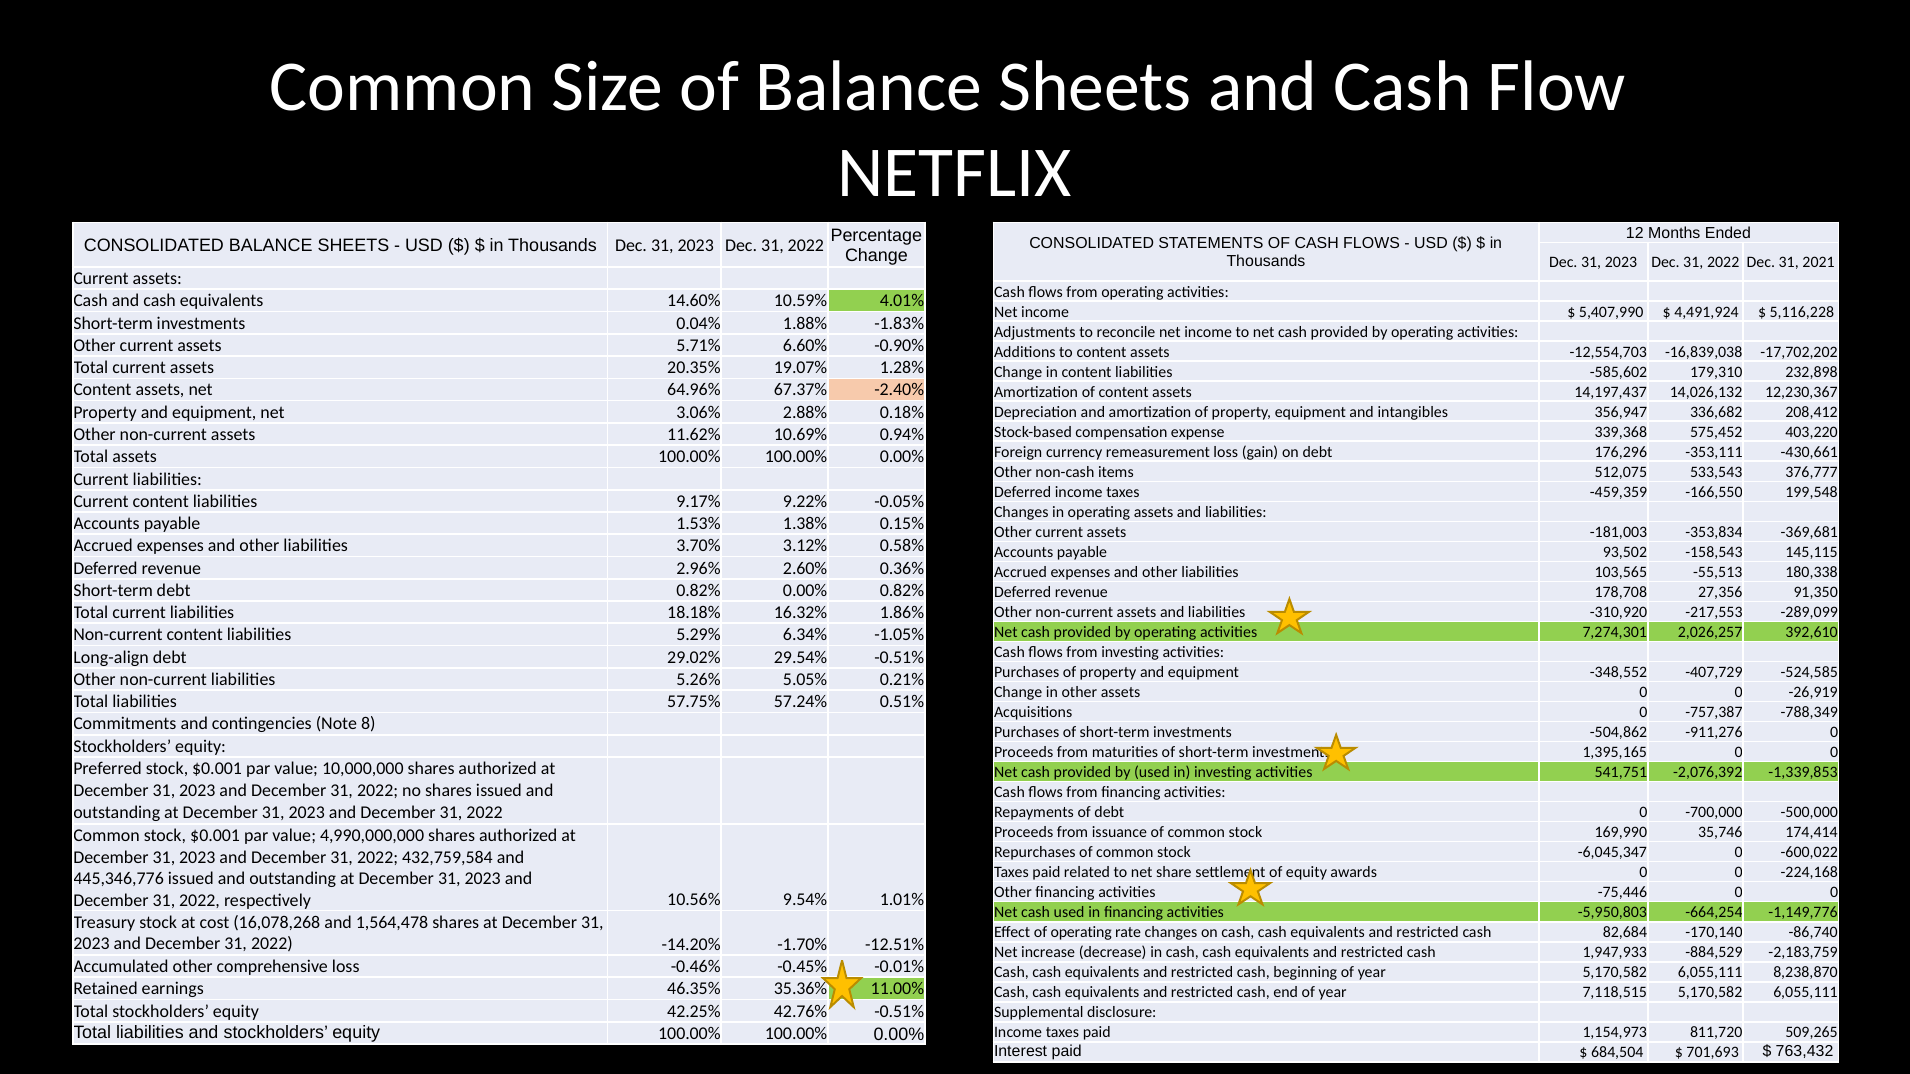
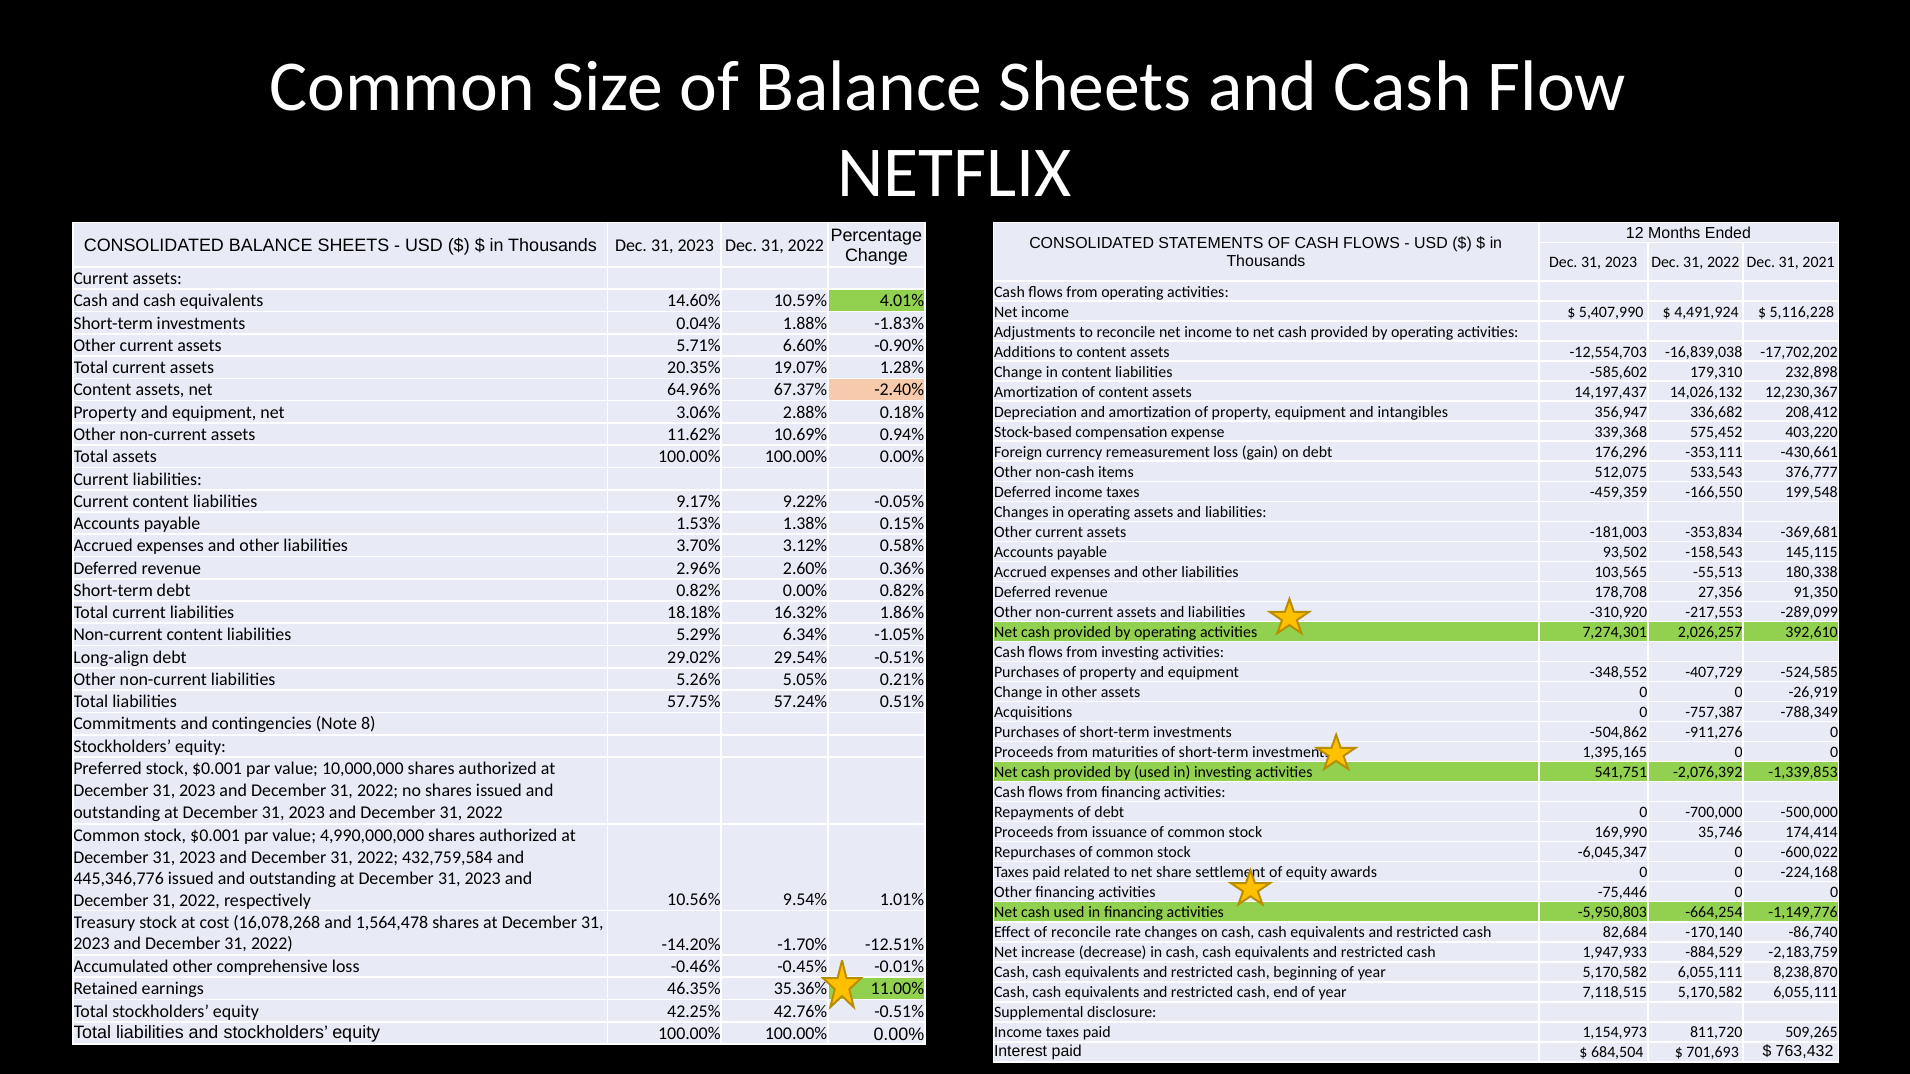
of operating: operating -> reconcile
